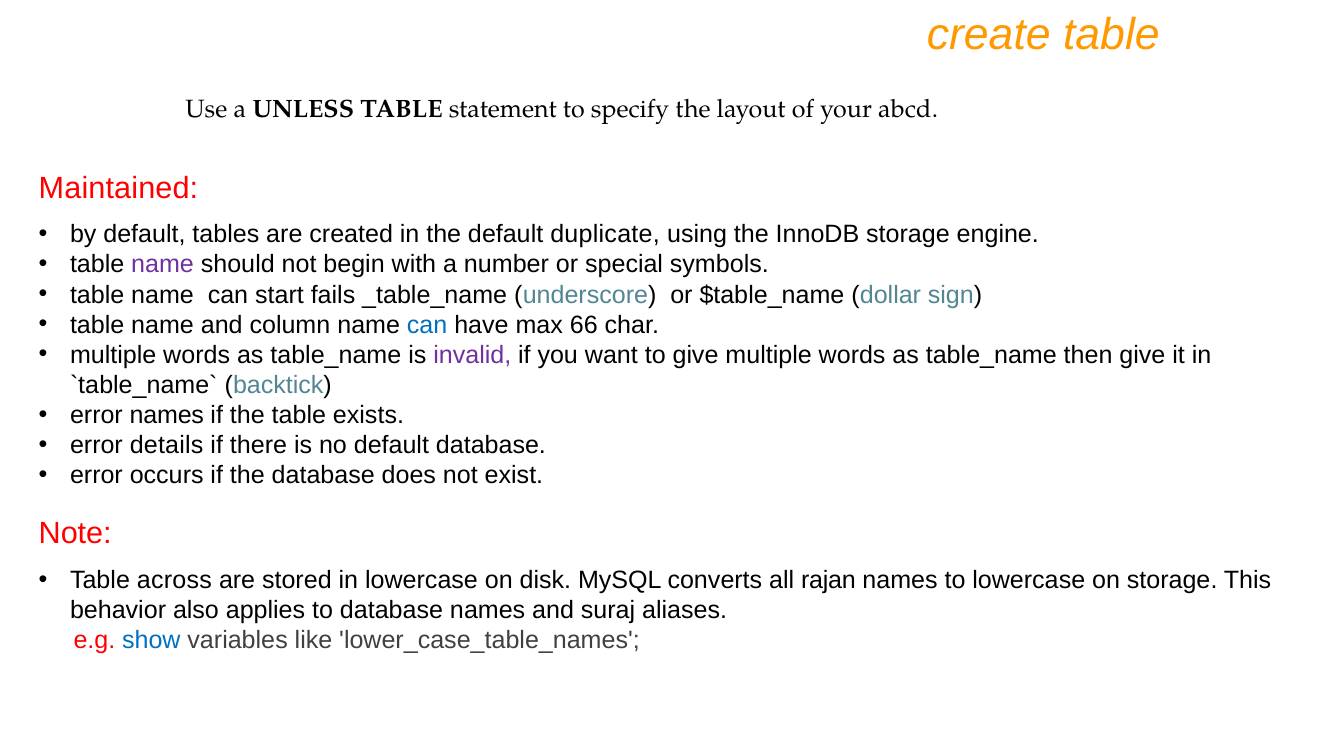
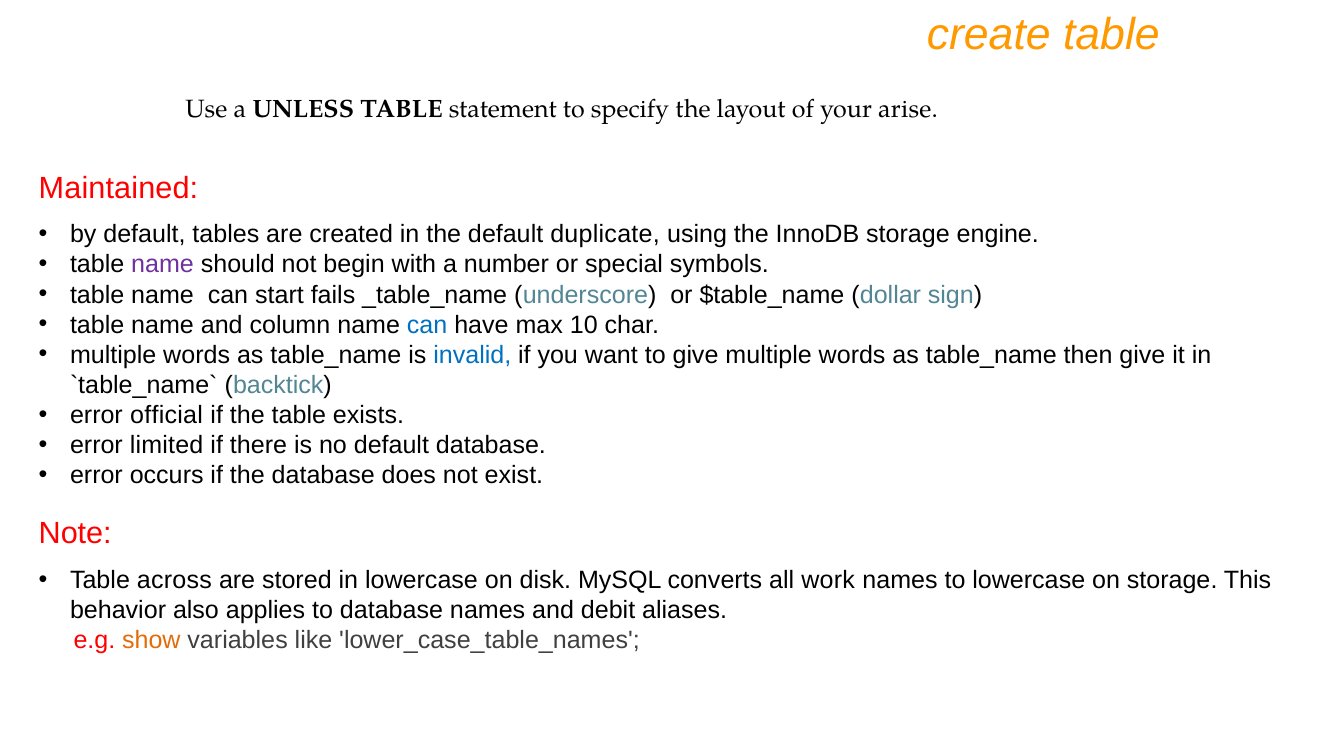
abcd: abcd -> arise
66: 66 -> 10
invalid colour: purple -> blue
error names: names -> official
details: details -> limited
rajan: rajan -> work
suraj: suraj -> debit
show colour: blue -> orange
